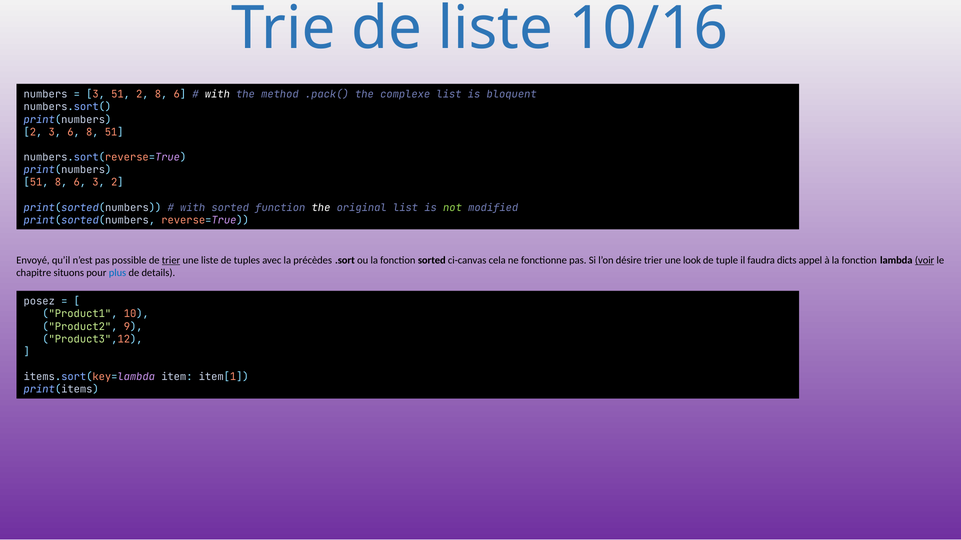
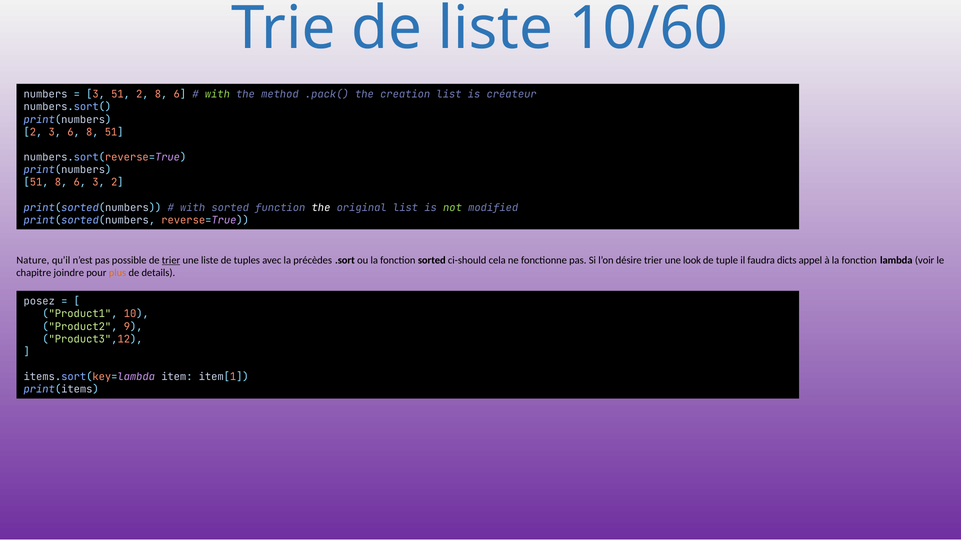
10/16: 10/16 -> 10/60
with at (217, 95) colour: white -> light green
complexe: complexe -> creation
bloquent: bloquent -> créateur
Envoyé: Envoyé -> Nature
ci-canvas: ci-canvas -> ci-should
voir underline: present -> none
situons: situons -> joindre
plus colour: blue -> orange
